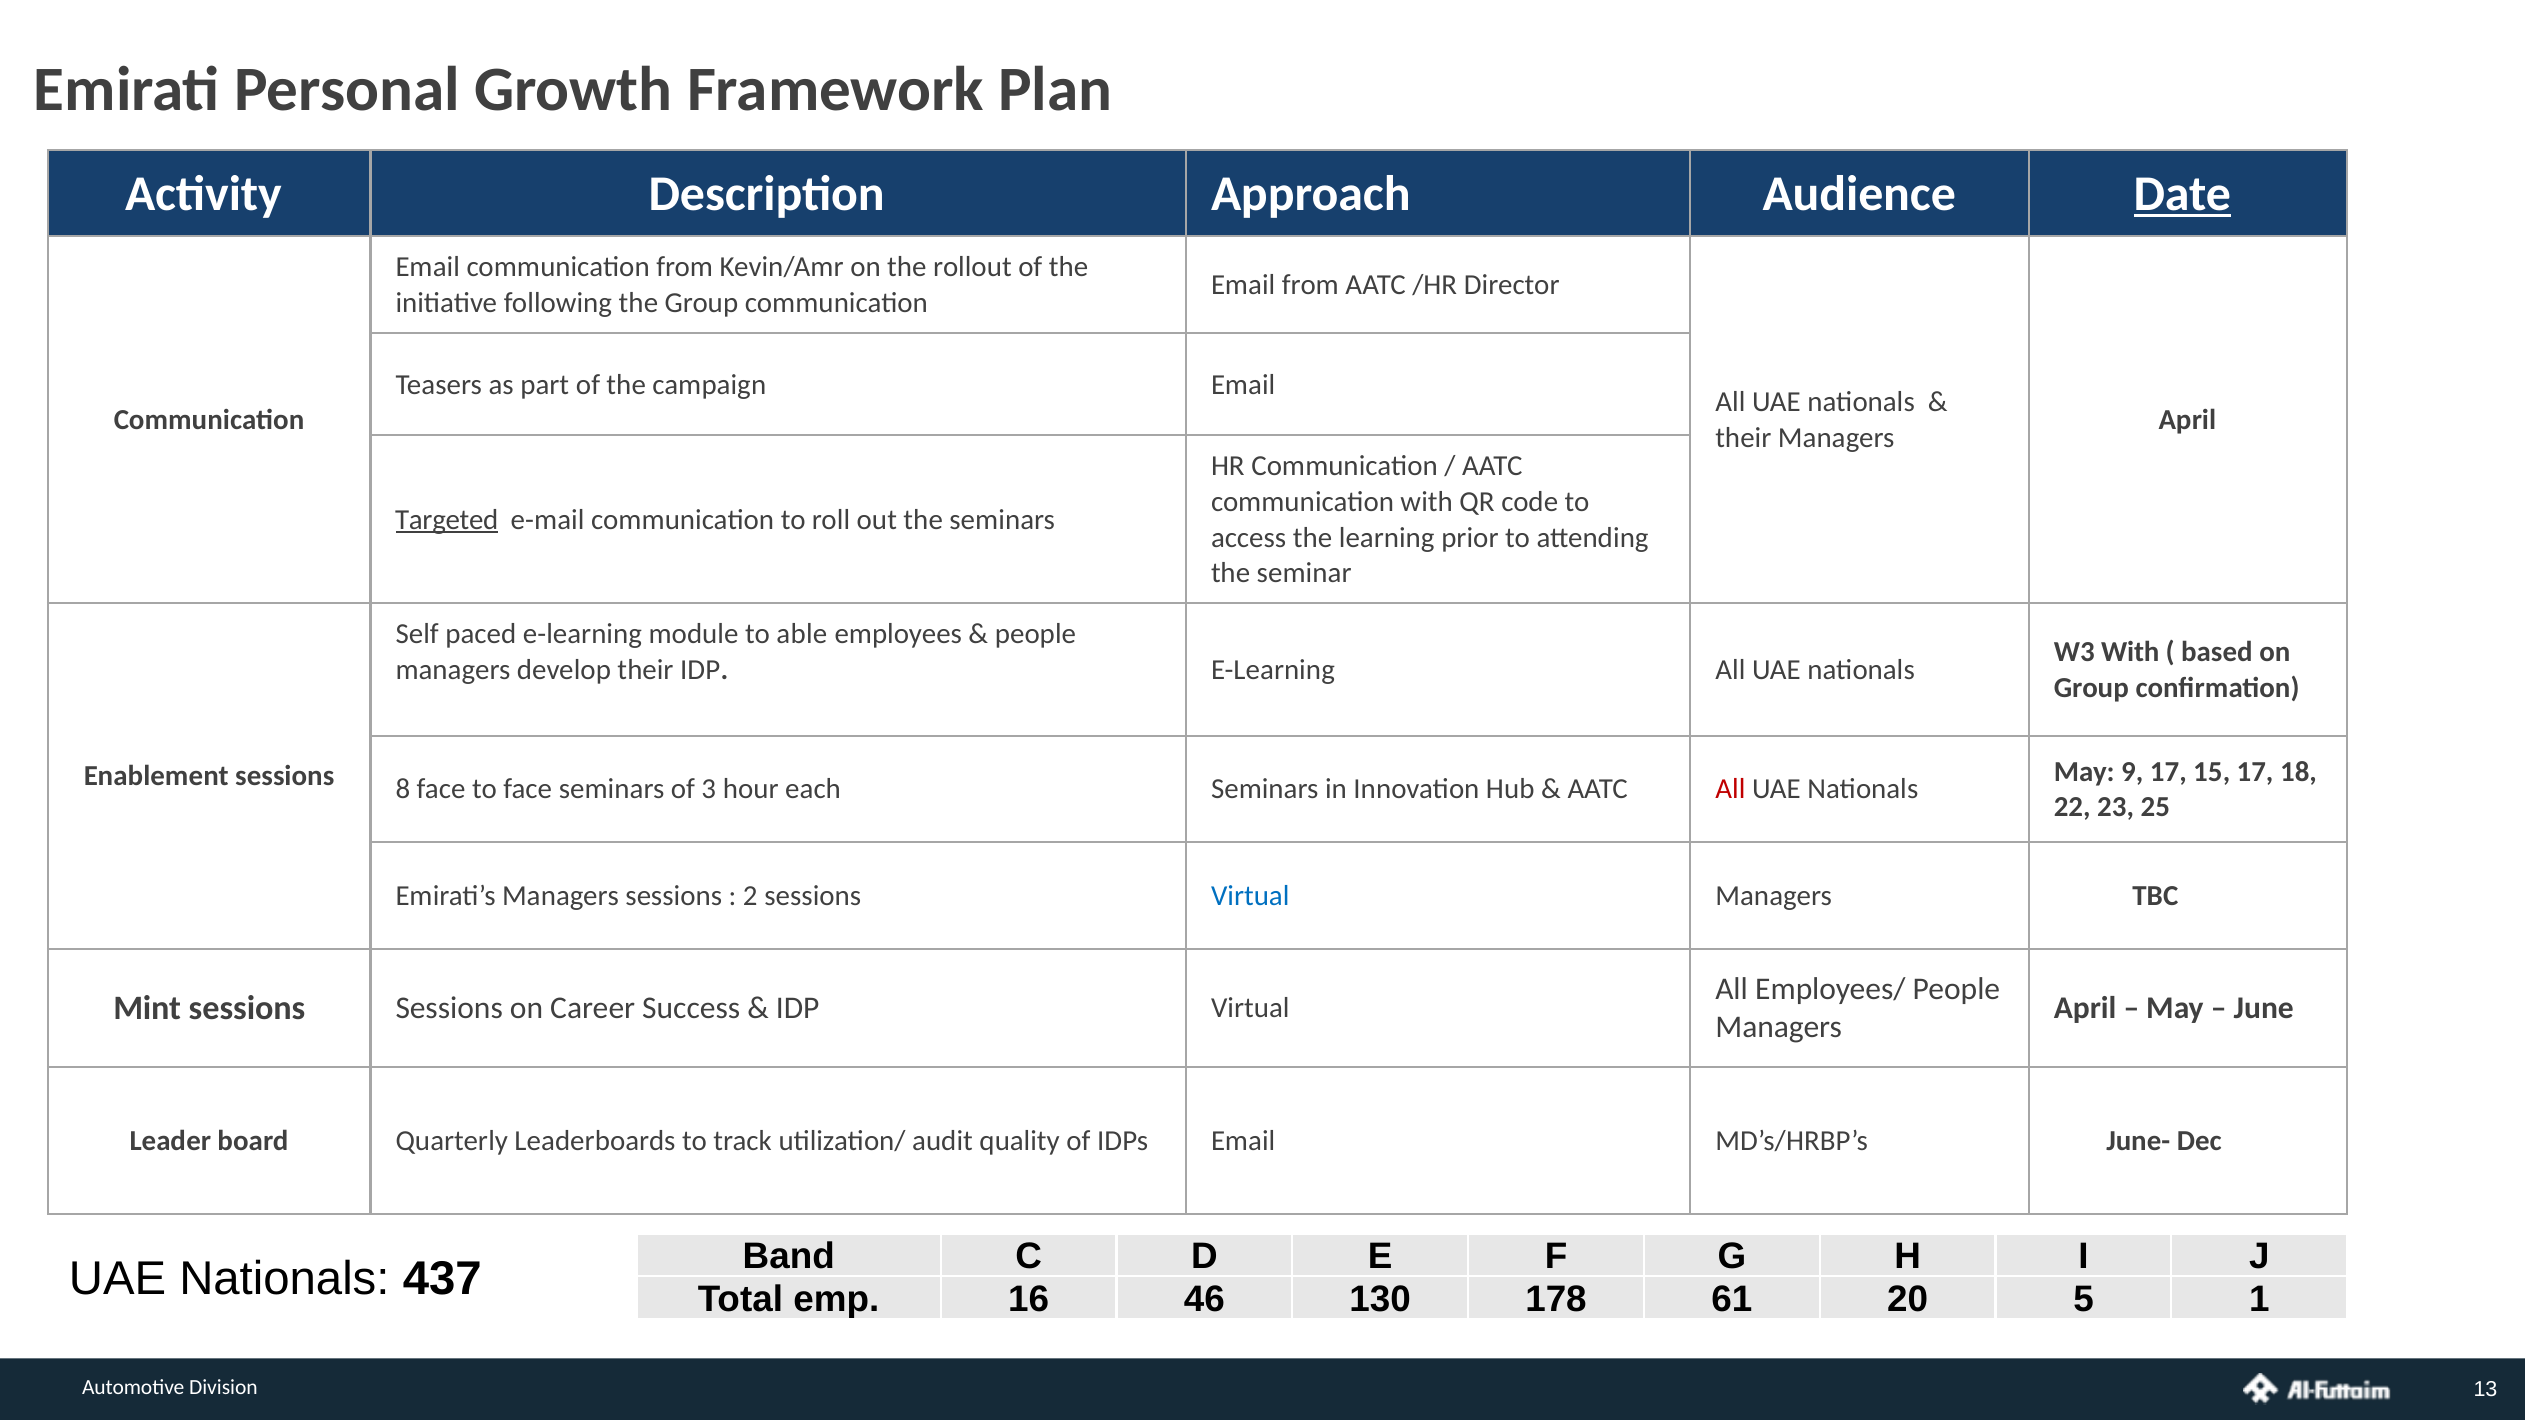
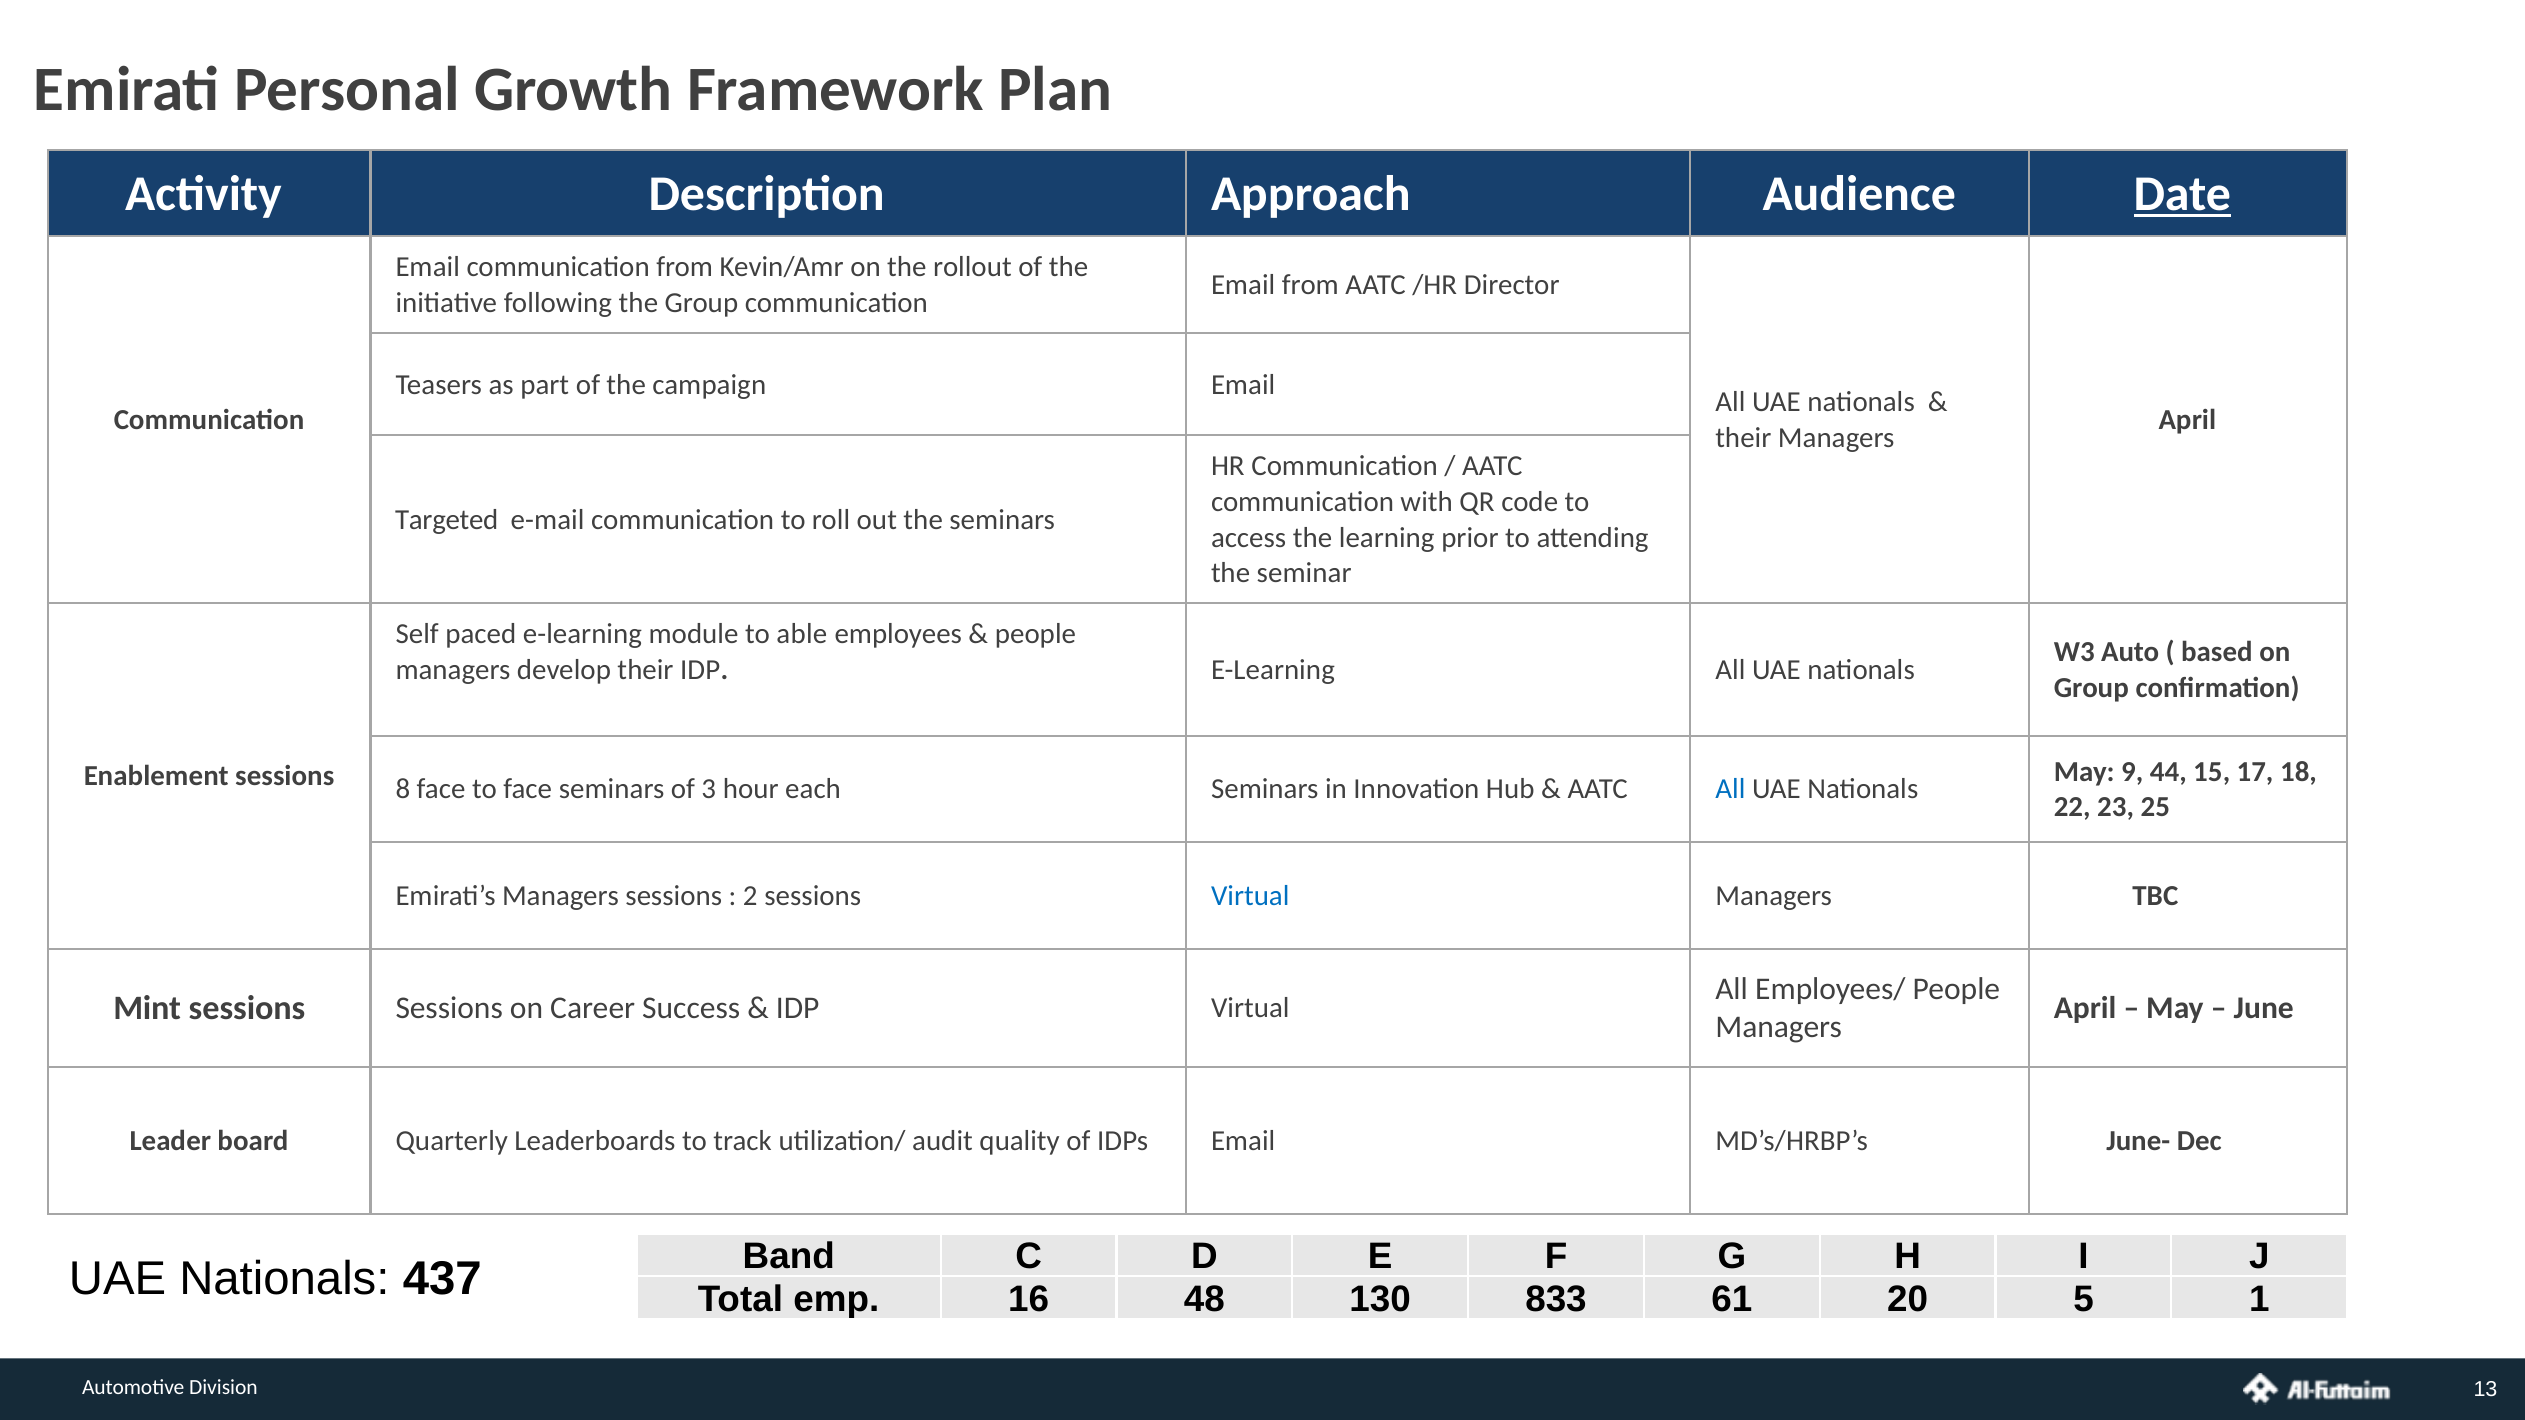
Targeted underline: present -> none
W3 With: With -> Auto
9 17: 17 -> 44
All at (1730, 790) colour: red -> blue
46: 46 -> 48
178: 178 -> 833
